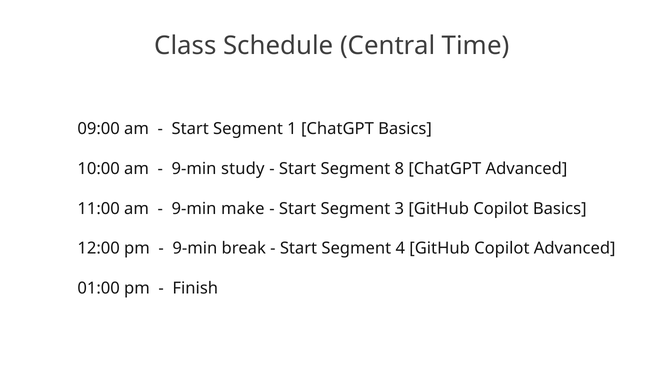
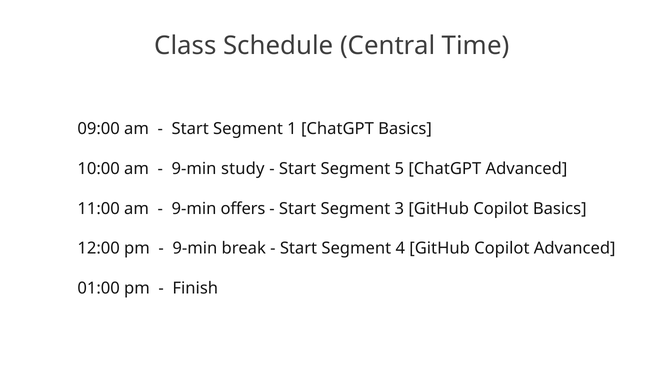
8: 8 -> 5
make: make -> offers
